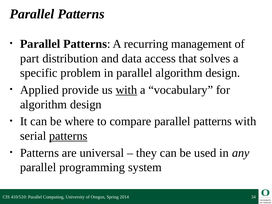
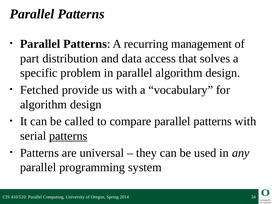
Applied: Applied -> Fetched
with at (126, 90) underline: present -> none
where: where -> called
